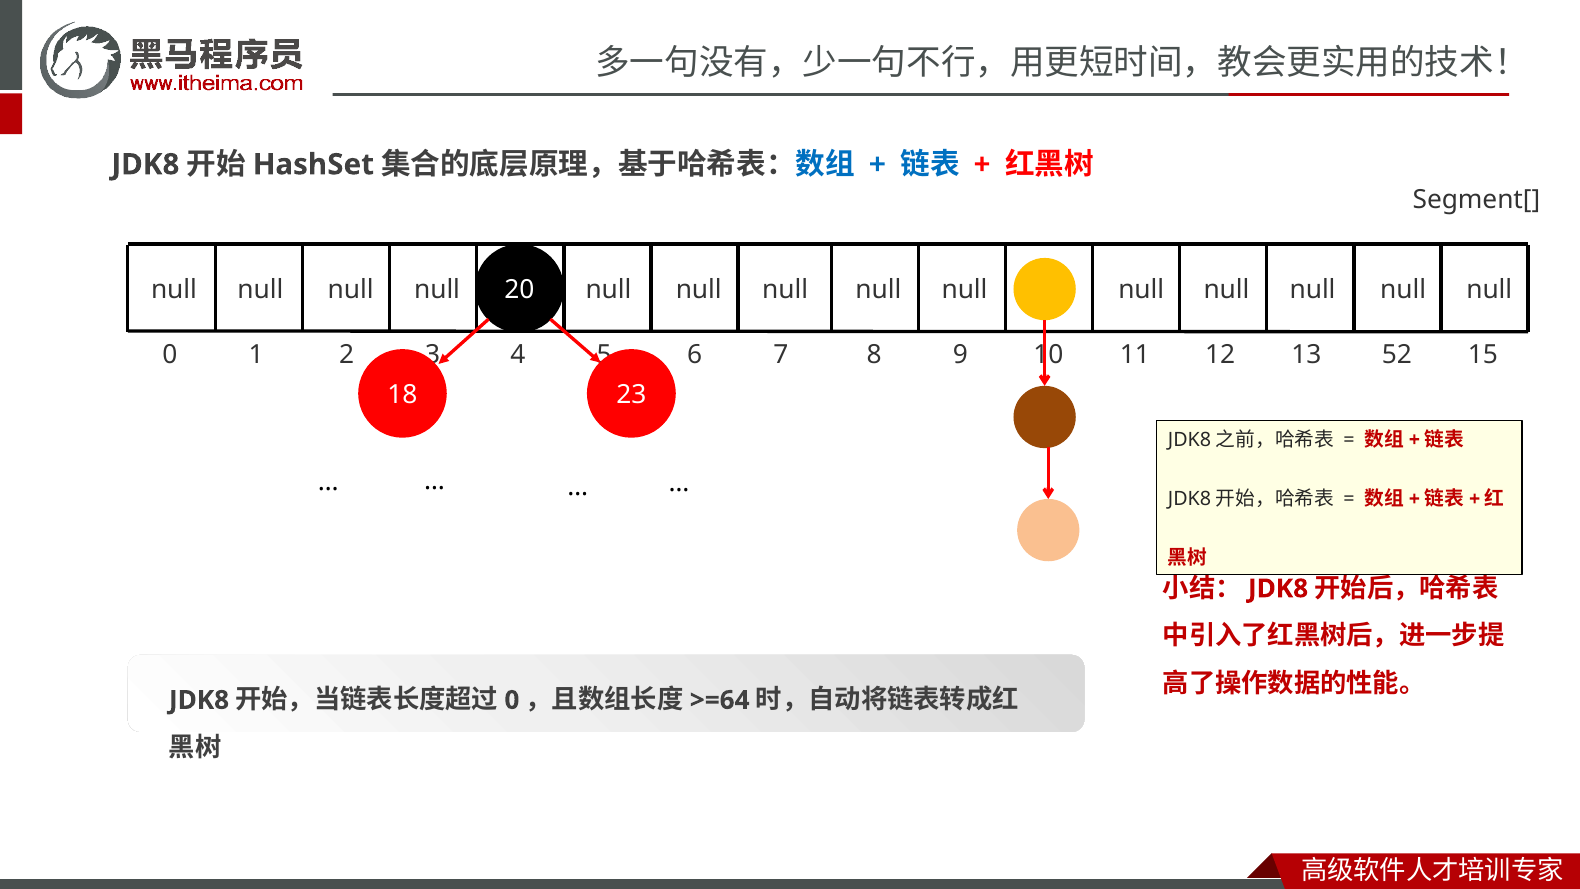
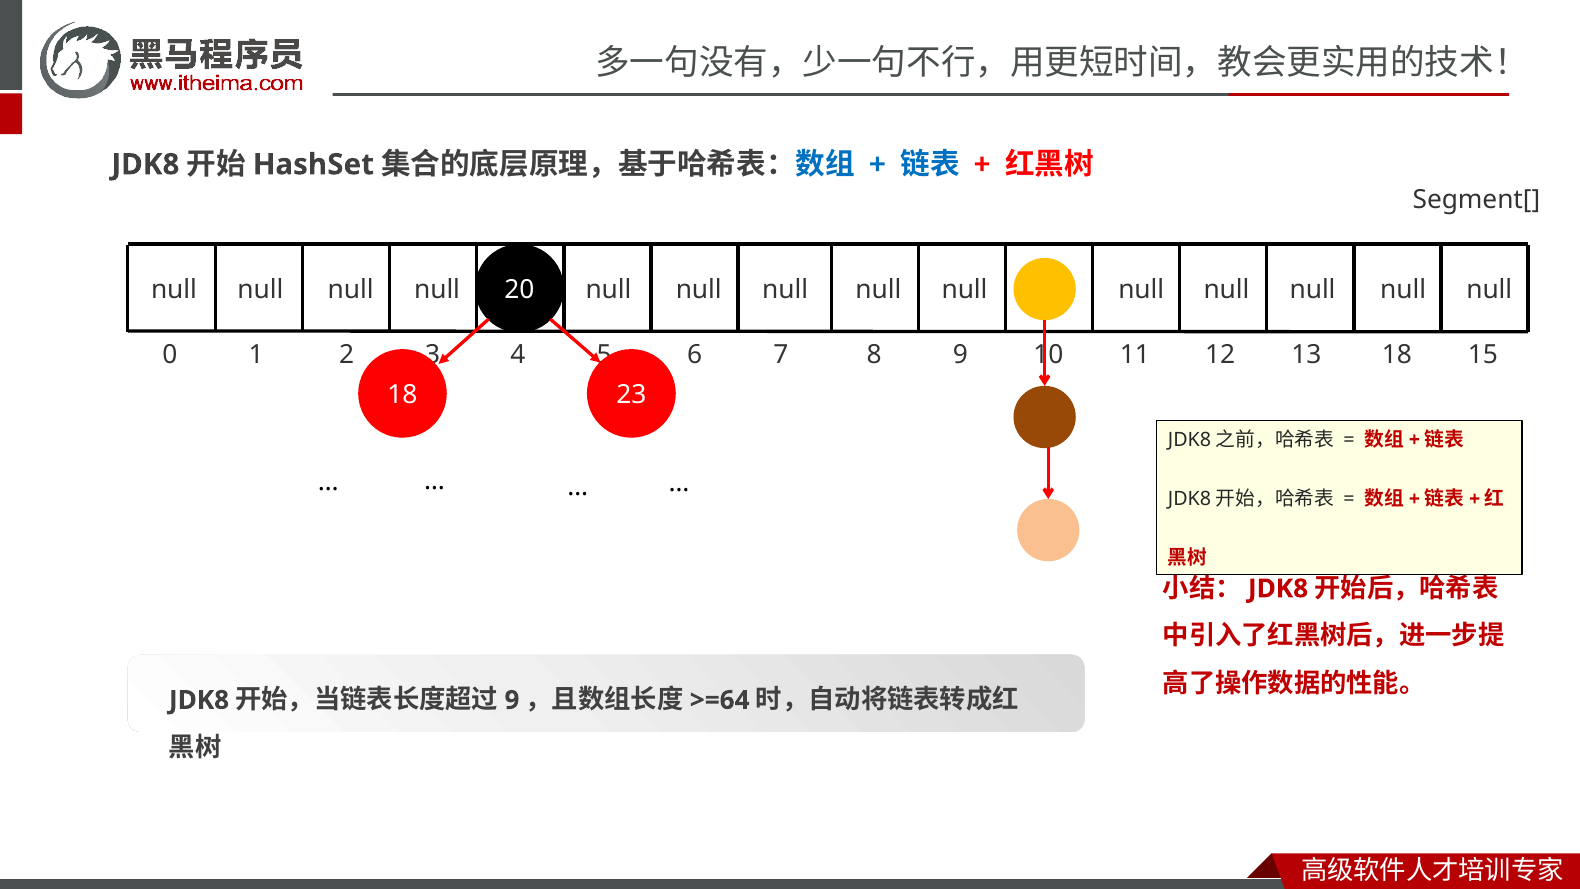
13 52: 52 -> 18
0 at (512, 700): 0 -> 9
